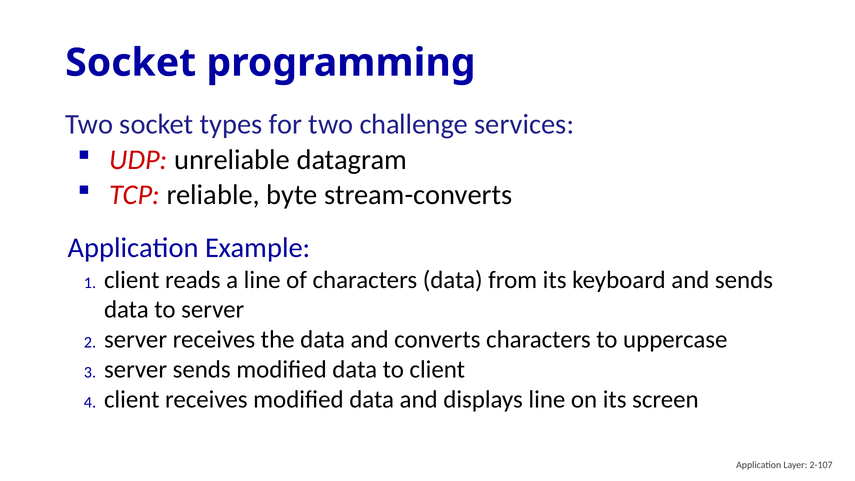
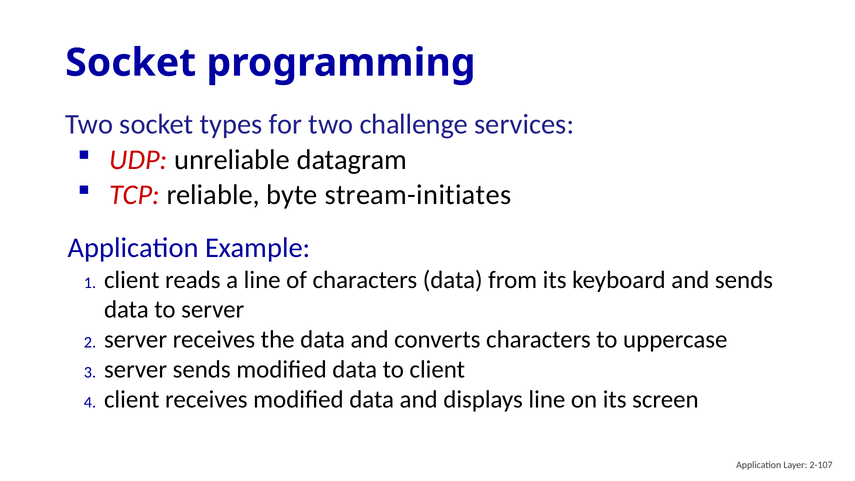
stream-converts: stream-converts -> stream-initiates
